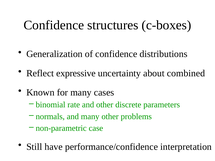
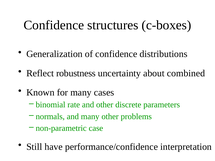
expressive: expressive -> robustness
